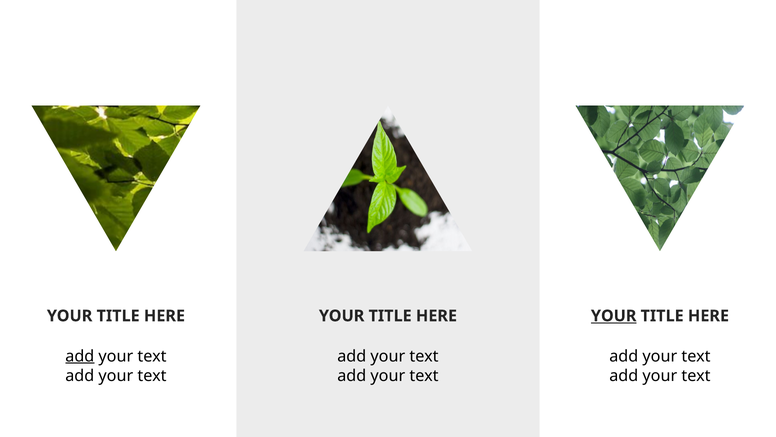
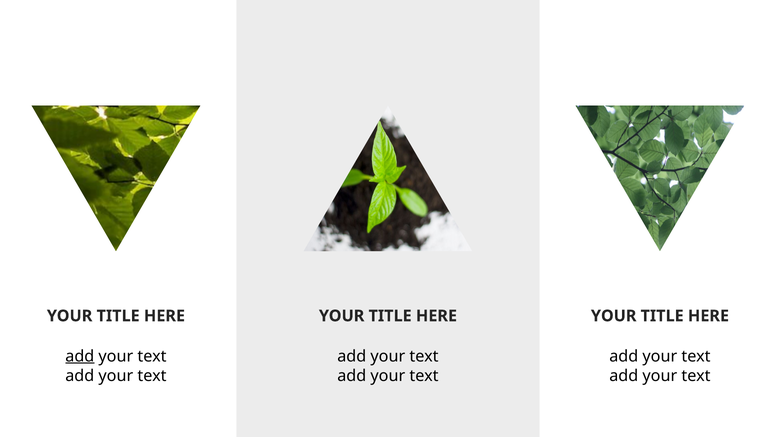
YOUR at (614, 316) underline: present -> none
